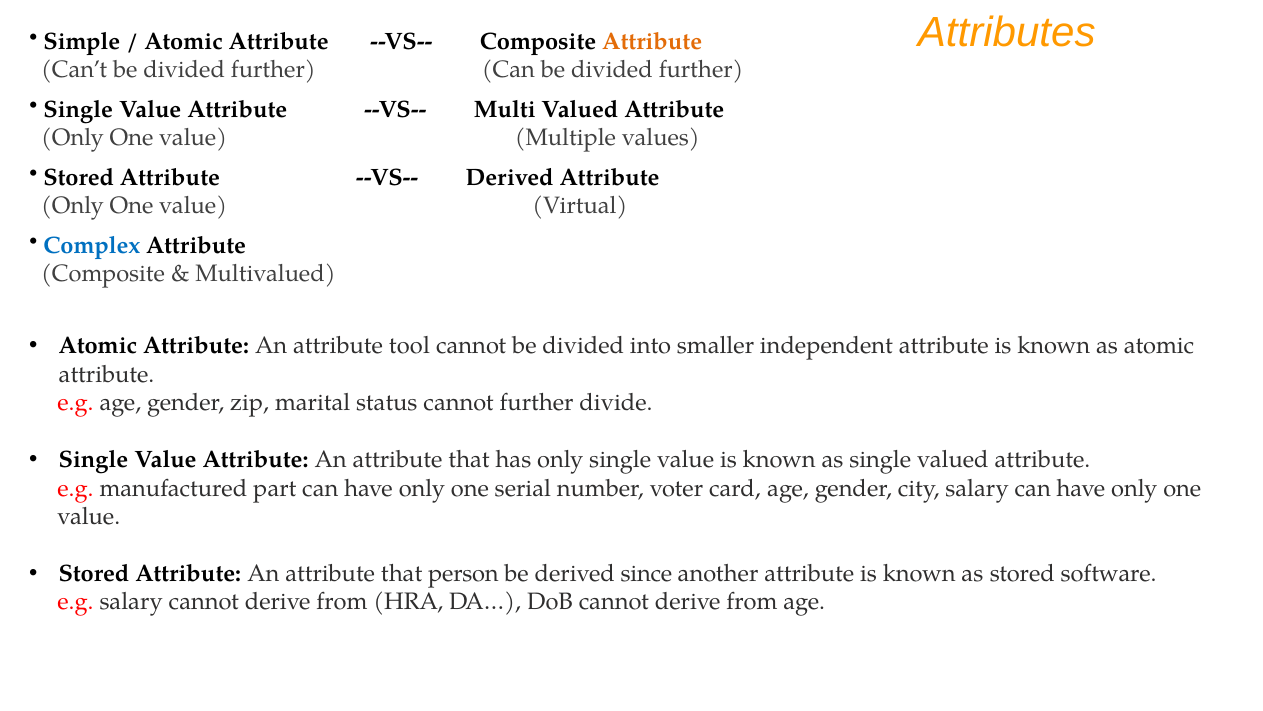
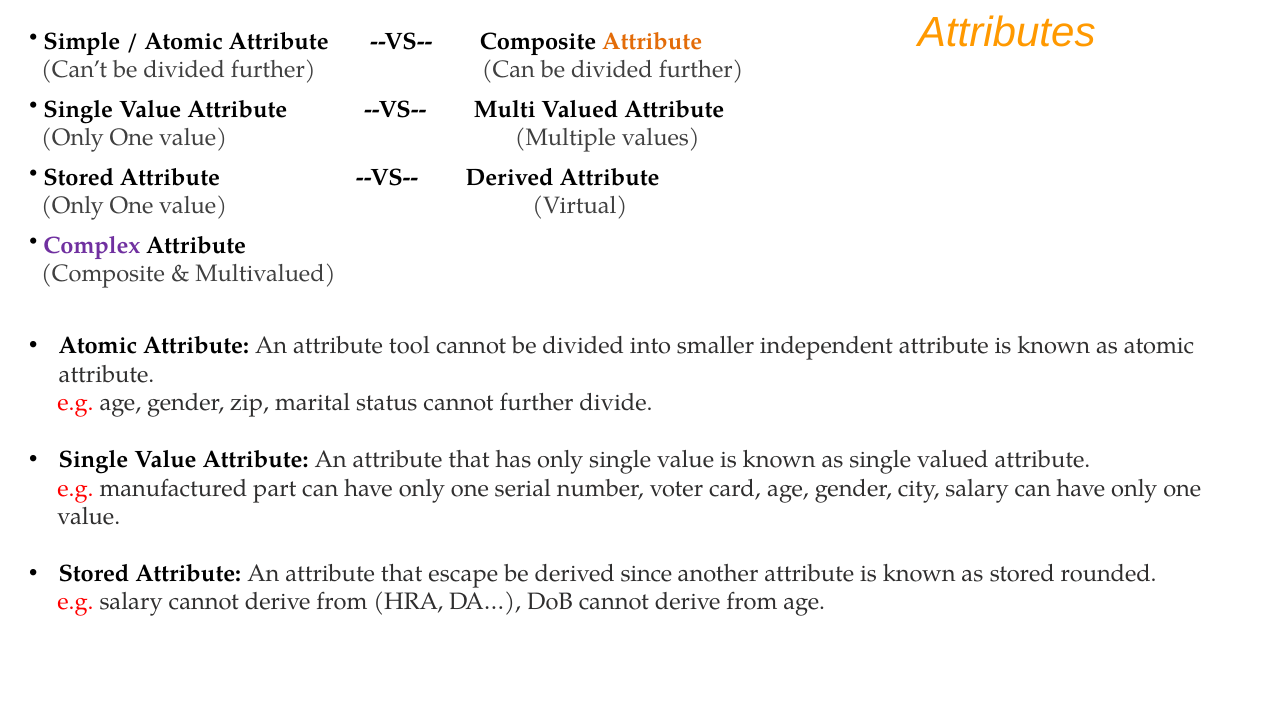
Complex colour: blue -> purple
person: person -> escape
software: software -> rounded
